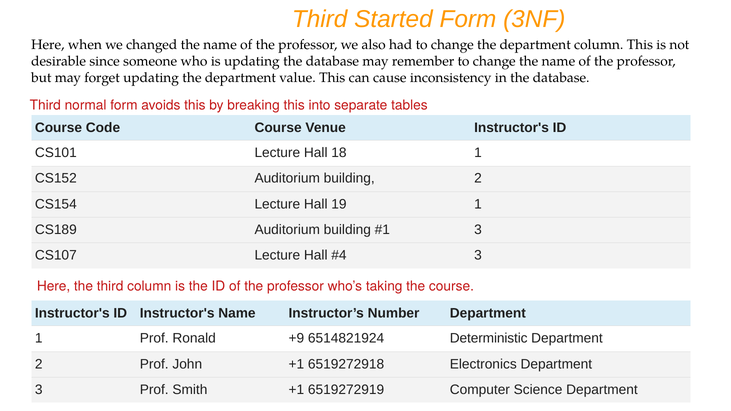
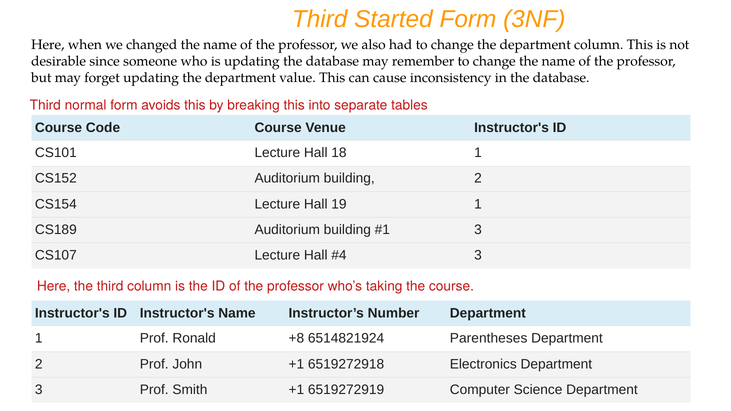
+9: +9 -> +8
Deterministic: Deterministic -> Parentheses
